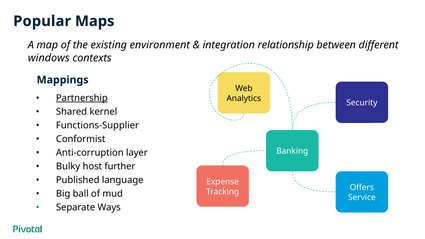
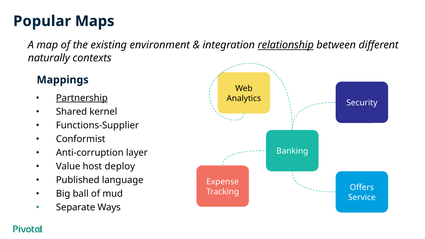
relationship underline: none -> present
windows: windows -> naturally
Bulky: Bulky -> Value
further: further -> deploy
